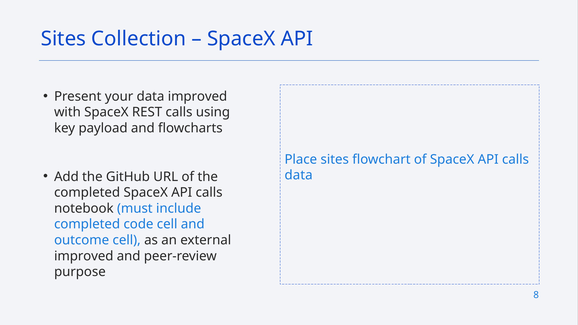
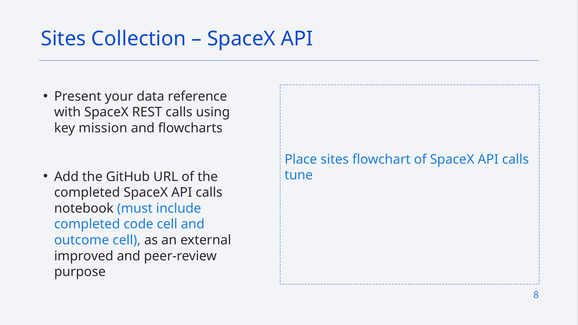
data improved: improved -> reference
payload: payload -> mission
data at (299, 175): data -> tune
